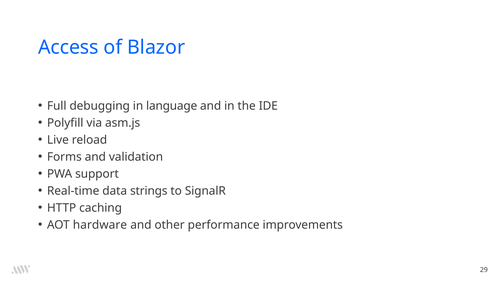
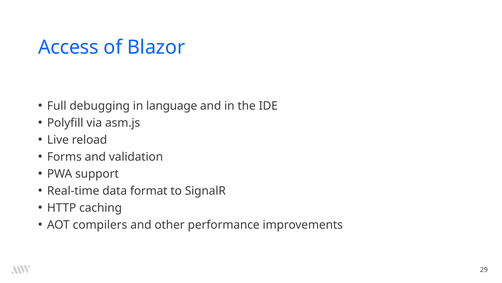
strings: strings -> format
hardware: hardware -> compilers
